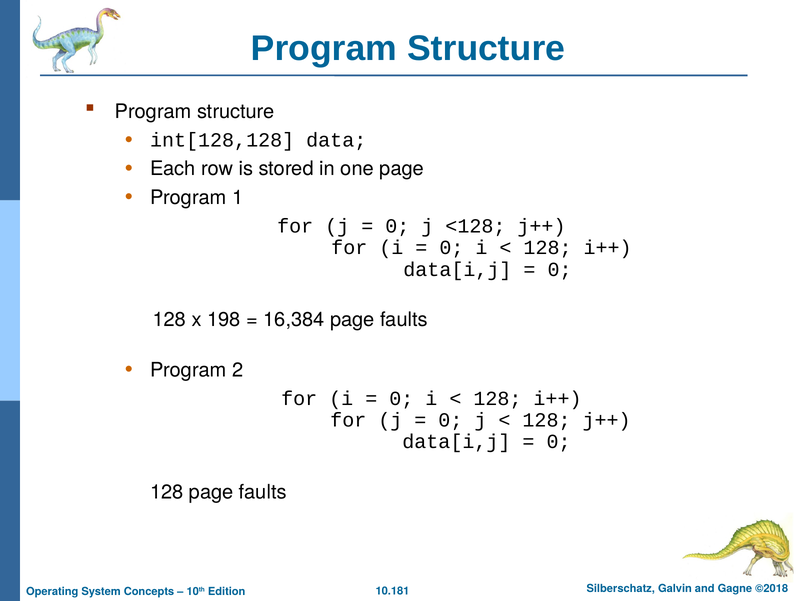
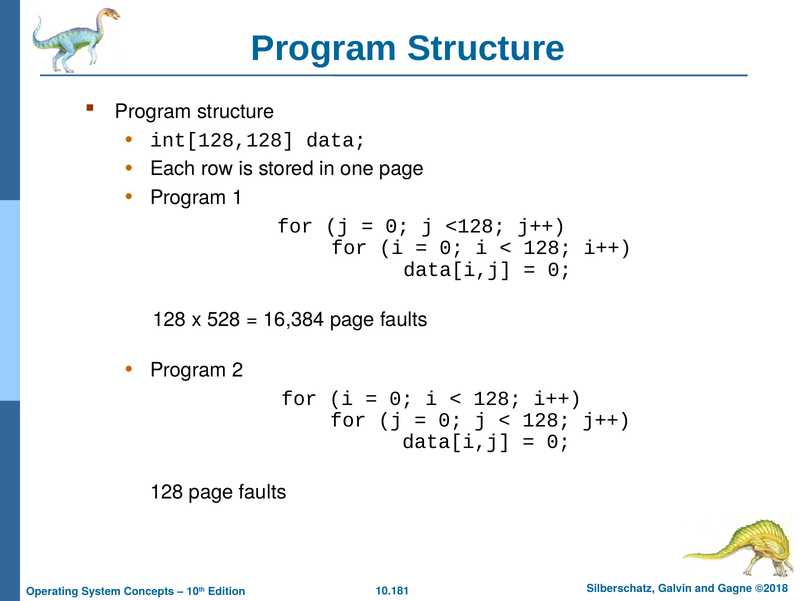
198: 198 -> 528
